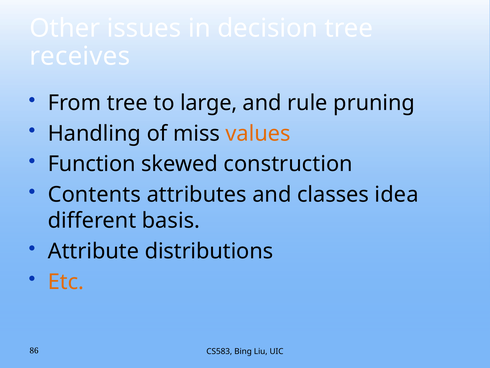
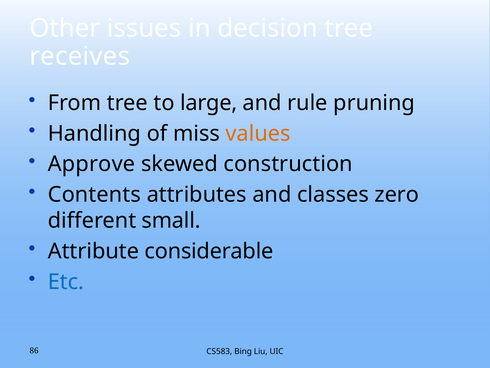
Function: Function -> Approve
idea: idea -> zero
basis: basis -> small
distributions: distributions -> considerable
Etc colour: orange -> blue
